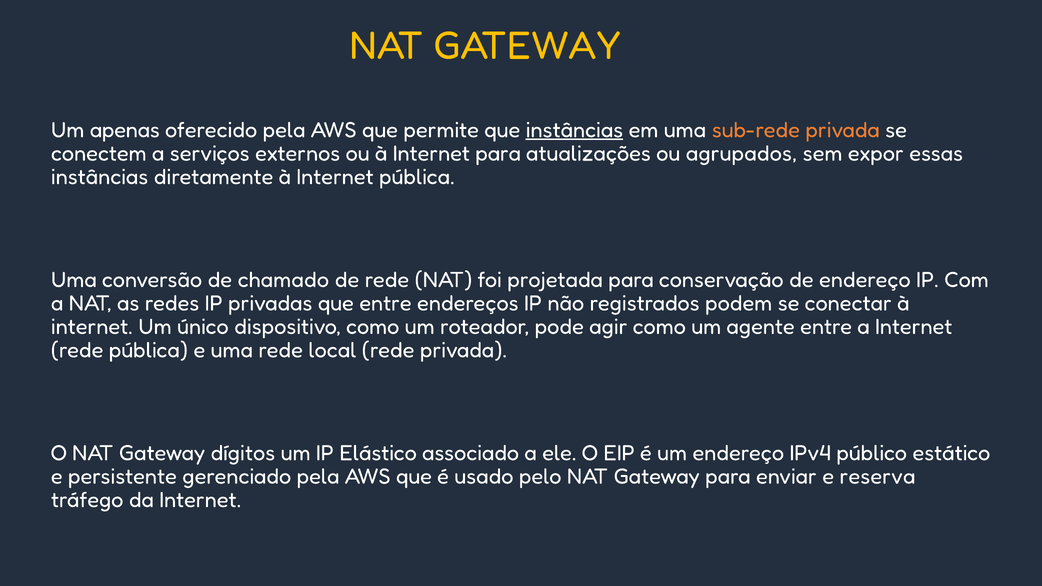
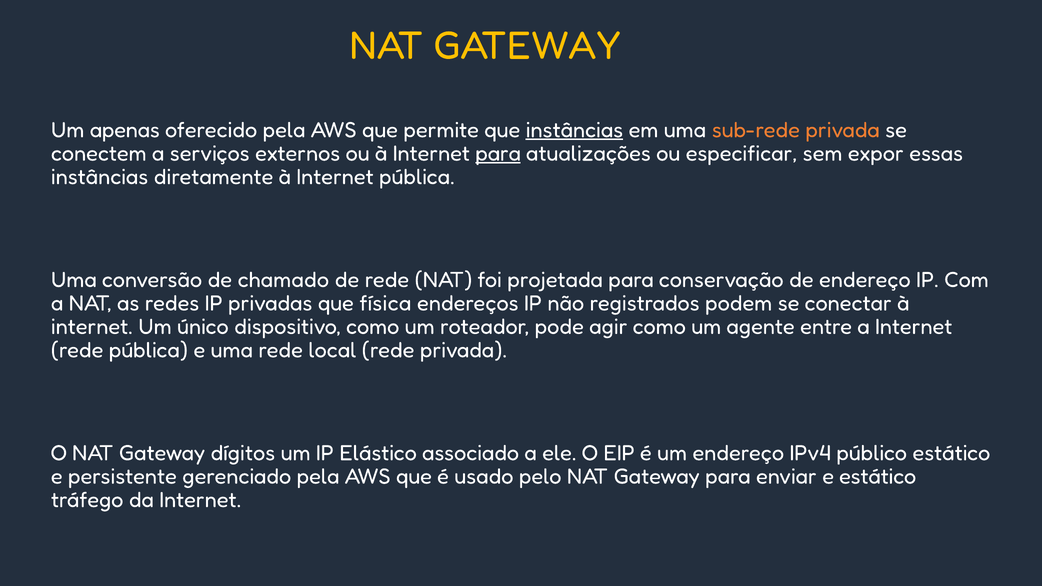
para at (498, 153) underline: none -> present
agrupados: agrupados -> especificar
que entre: entre -> física
e reserva: reserva -> estático
